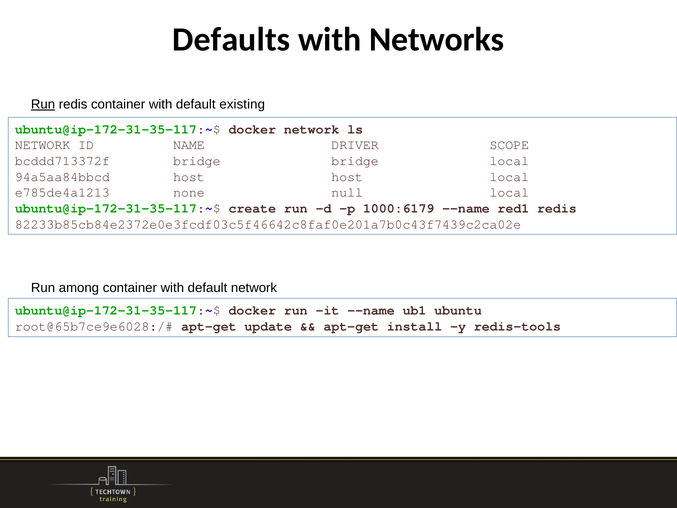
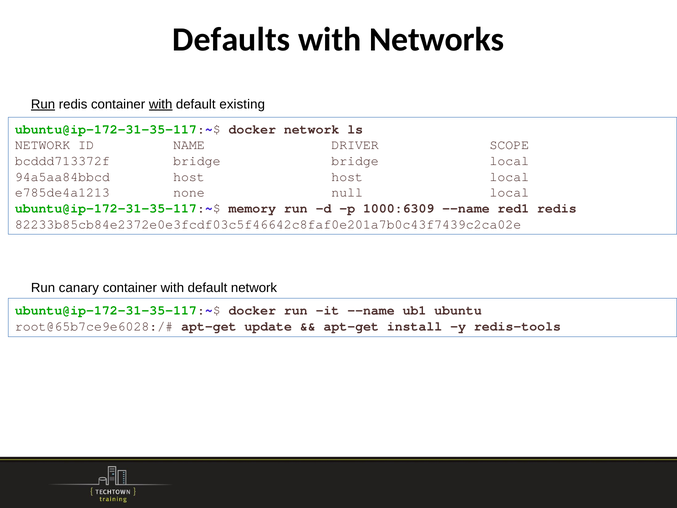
with at (161, 104) underline: none -> present
create: create -> memory
1000:6179: 1000:6179 -> 1000:6309
among: among -> canary
